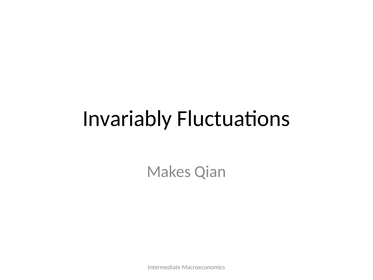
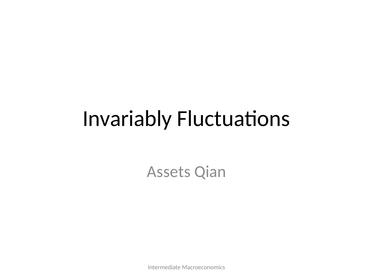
Makes: Makes -> Assets
